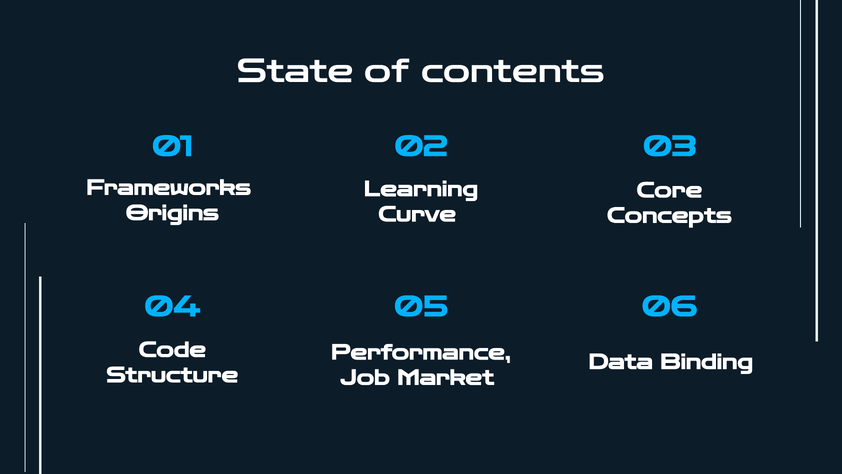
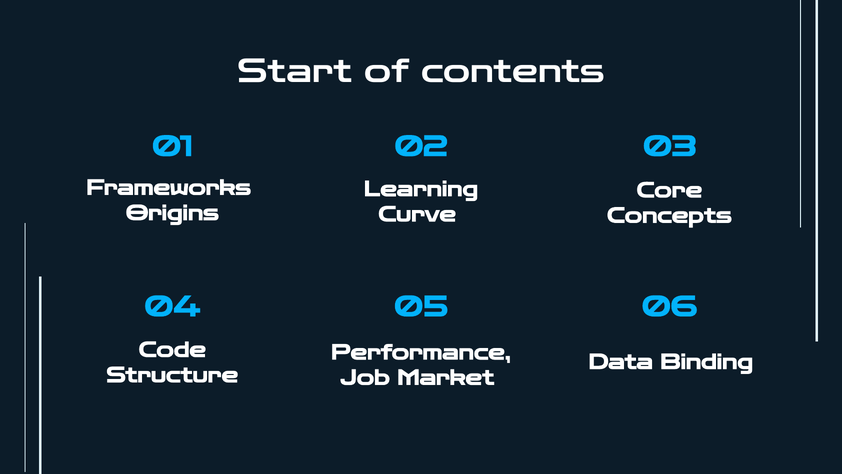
State: State -> Start
